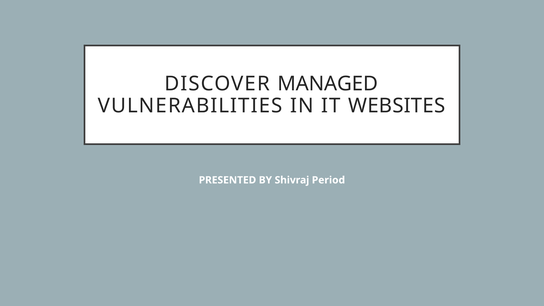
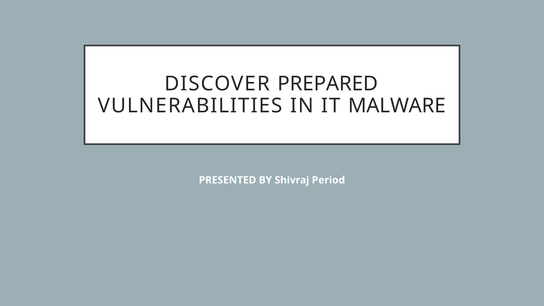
MANAGED: MANAGED -> PREPARED
WEBSITES: WEBSITES -> MALWARE
